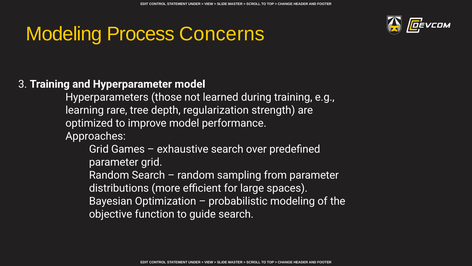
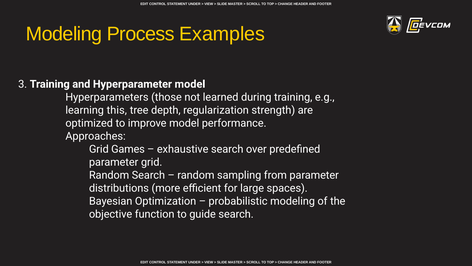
Concerns: Concerns -> Examples
rare: rare -> this
